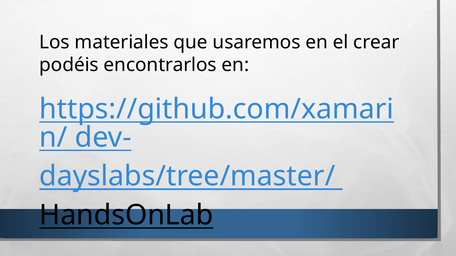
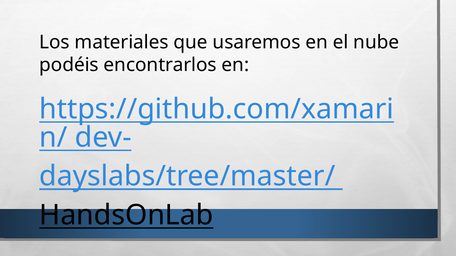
crear: crear -> nube
